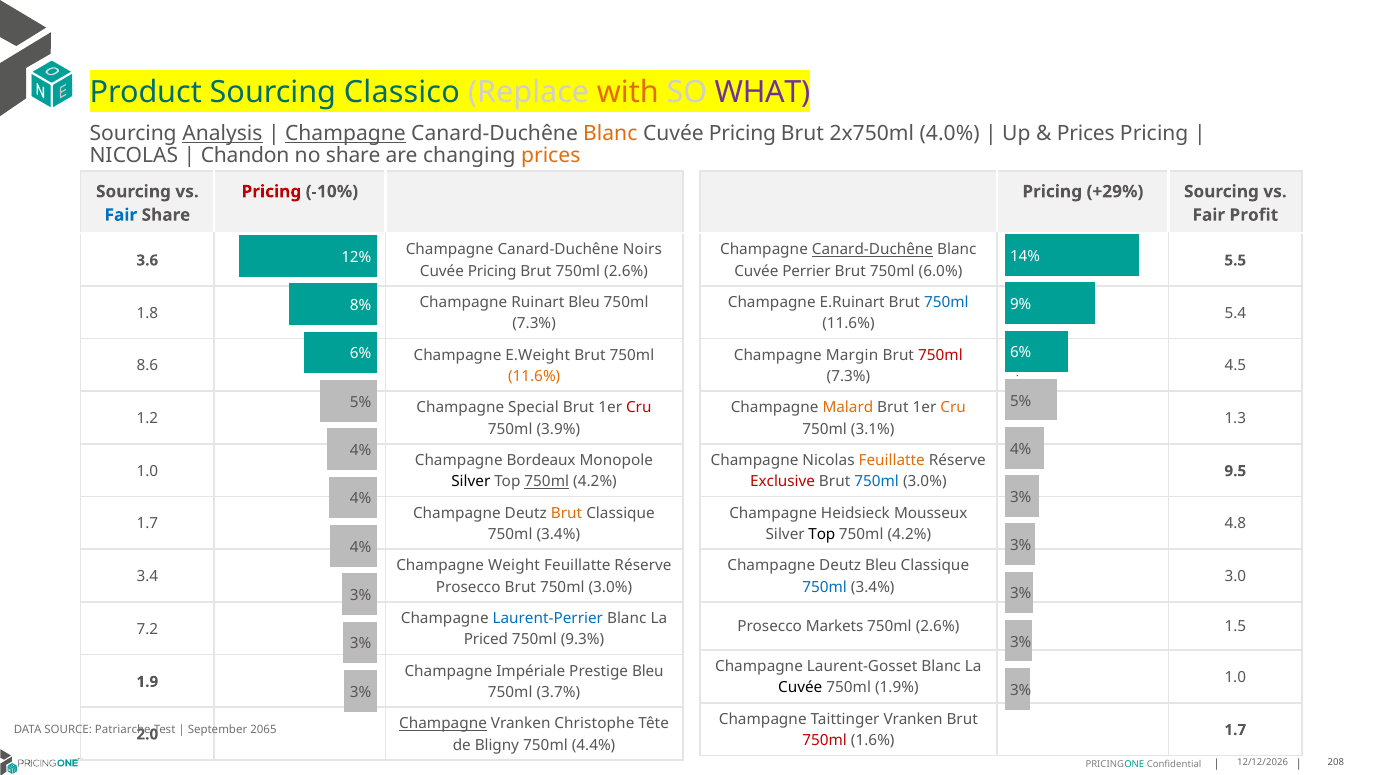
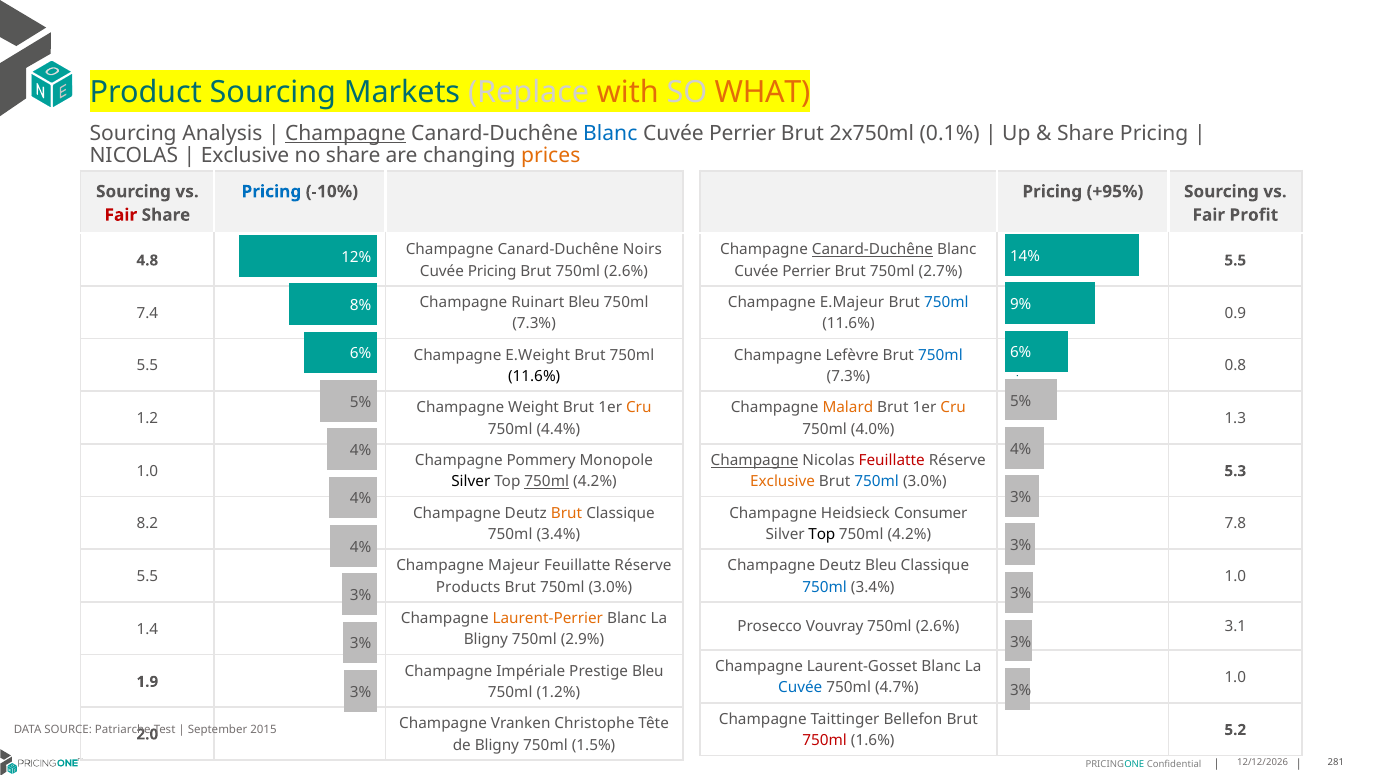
Classico: Classico -> Markets
WHAT colour: purple -> orange
Analysis underline: present -> none
Blanc at (610, 133) colour: orange -> blue
Pricing at (742, 133): Pricing -> Perrier
4.0%: 4.0% -> 0.1%
Prices at (1086, 133): Prices -> Share
Chandon at (245, 156): Chandon -> Exclusive
Pricing at (271, 192) colour: red -> blue
+29%: +29% -> +95%
Fair at (121, 215) colour: blue -> red
3.6: 3.6 -> 4.8
6.0%: 6.0% -> 2.7%
E.Ruinart: E.Ruinart -> E.Majeur
1.8: 1.8 -> 7.4
5.4: 5.4 -> 0.9
Margin: Margin -> Lefèvre
750ml at (940, 355) colour: red -> blue
8.6 at (147, 366): 8.6 -> 5.5
4.5: 4.5 -> 0.8
11.6% at (534, 376) colour: orange -> black
Special: Special -> Weight
Cru at (639, 408) colour: red -> orange
3.9%: 3.9% -> 4.4%
3.1%: 3.1% -> 4.0%
Bordeaux: Bordeaux -> Pommery
Champagne at (755, 461) underline: none -> present
Feuillatte at (892, 461) colour: orange -> red
9.5: 9.5 -> 5.3
Exclusive at (783, 482) colour: red -> orange
Mousseux: Mousseux -> Consumer
1.7 at (147, 524): 1.7 -> 8.2
4.8: 4.8 -> 7.8
Weight: Weight -> Majeur
3.4 at (147, 577): 3.4 -> 5.5
3.0 at (1235, 577): 3.0 -> 1.0
Prosecco at (468, 587): Prosecco -> Products
Laurent-Perrier colour: blue -> orange
Markets: Markets -> Vouvray
1.5: 1.5 -> 3.1
7.2: 7.2 -> 1.4
Priced at (486, 640): Priced -> Bligny
9.3%: 9.3% -> 2.9%
Cuvée at (800, 688) colour: black -> blue
1.9%: 1.9% -> 4.7%
3.7%: 3.7% -> 1.2%
Taittinger Vranken: Vranken -> Bellefon
Champagne at (443, 724) underline: present -> none
2065: 2065 -> 2015
1.7 at (1235, 730): 1.7 -> 5.2
4.4%: 4.4% -> 1.5%
208: 208 -> 281
